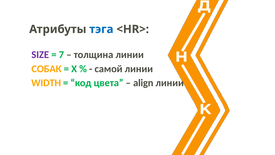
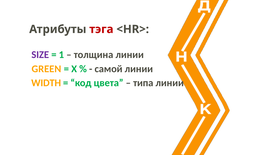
тэга colour: blue -> red
7: 7 -> 1
СОБАК: СОБАК -> GREEN
align: align -> типа
